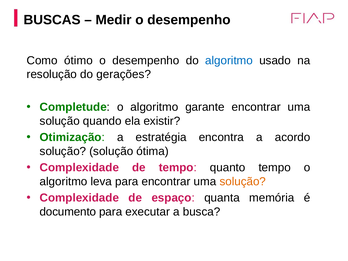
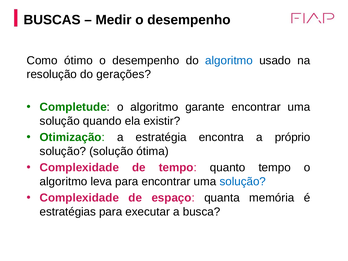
acordo: acordo -> próprio
solução at (243, 182) colour: orange -> blue
documento: documento -> estratégias
